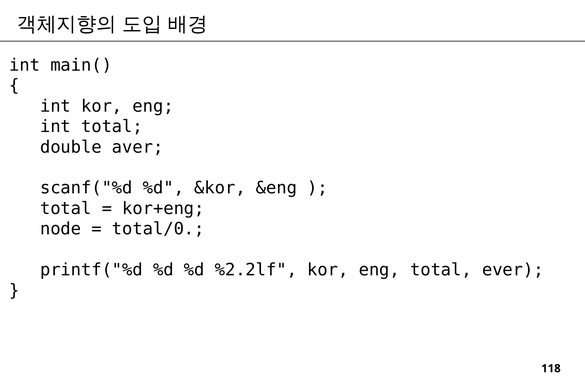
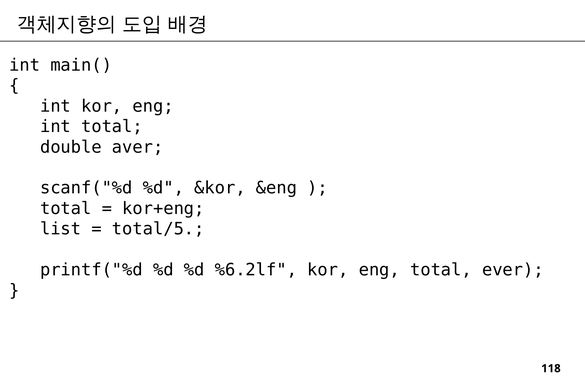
node: node -> list
total/0: total/0 -> total/5
%2.2lf: %2.2lf -> %6.2lf
